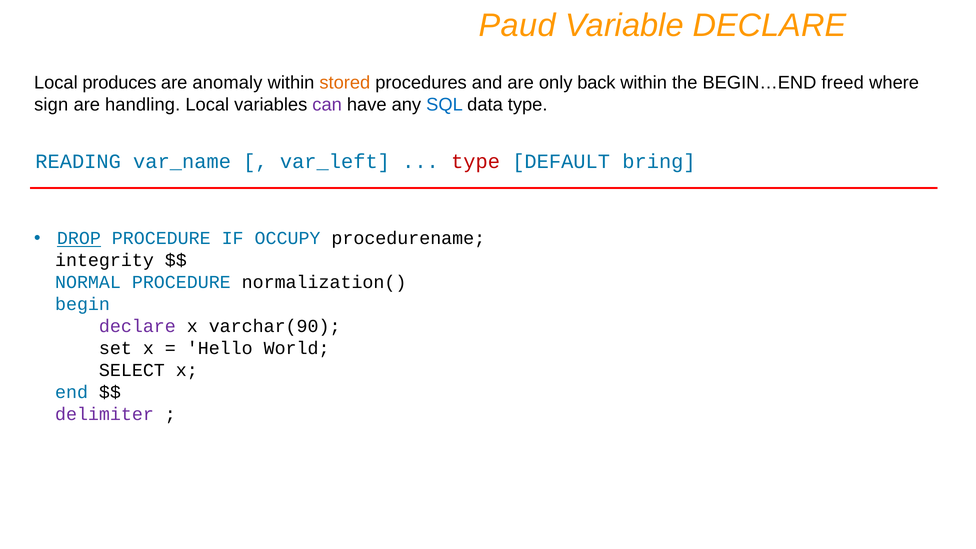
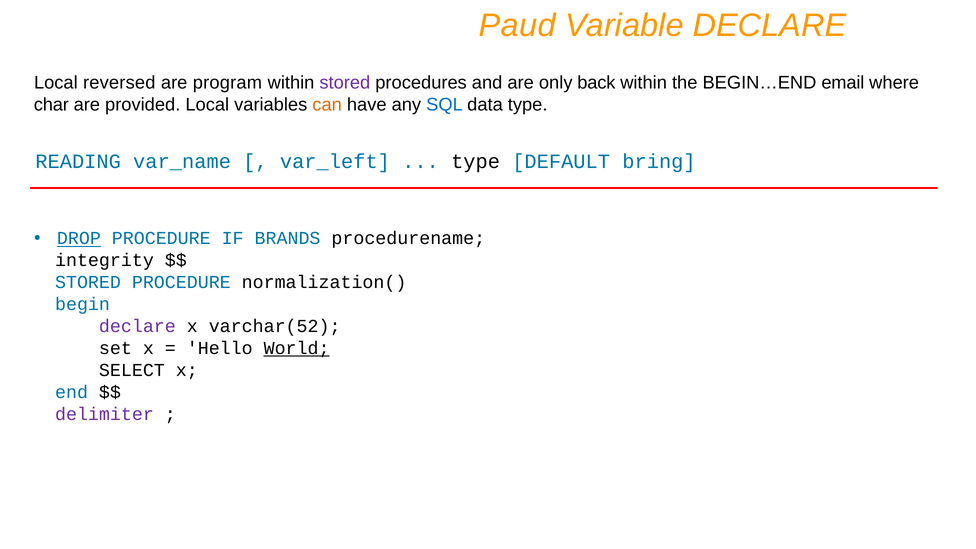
produces: produces -> reversed
anomaly: anomaly -> program
stored at (345, 83) colour: orange -> purple
freed: freed -> email
sign: sign -> char
handling: handling -> provided
can colour: purple -> orange
type at (476, 161) colour: red -> black
OCCUPY: OCCUPY -> BRANDS
NORMAL at (88, 282): NORMAL -> STORED
varchar(90: varchar(90 -> varchar(52
World underline: none -> present
